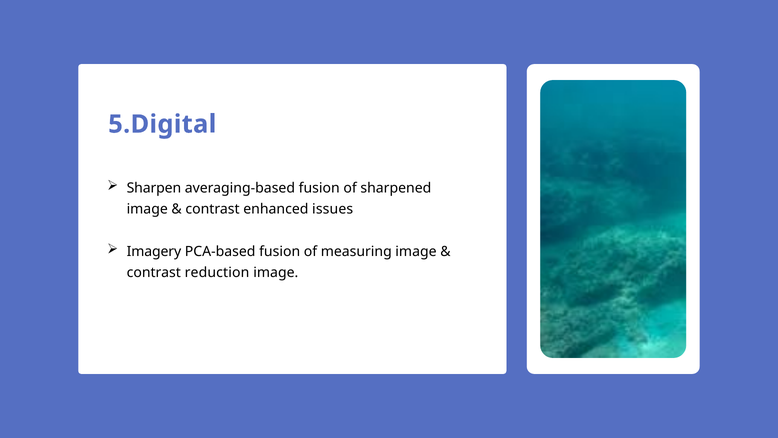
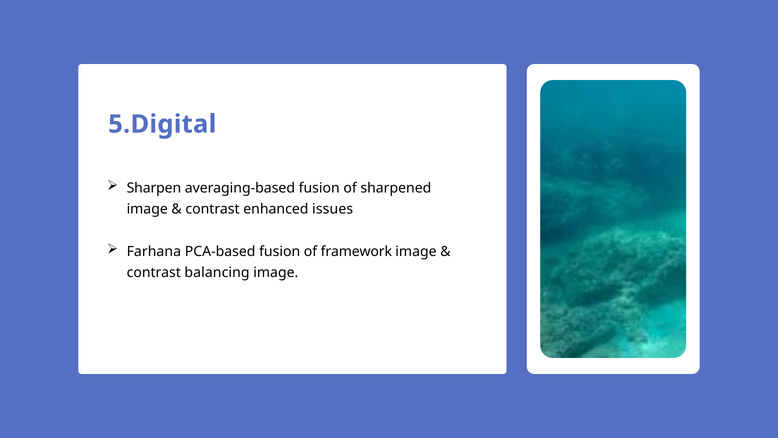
Imagery: Imagery -> Farhana
measuring: measuring -> framework
reduction: reduction -> balancing
